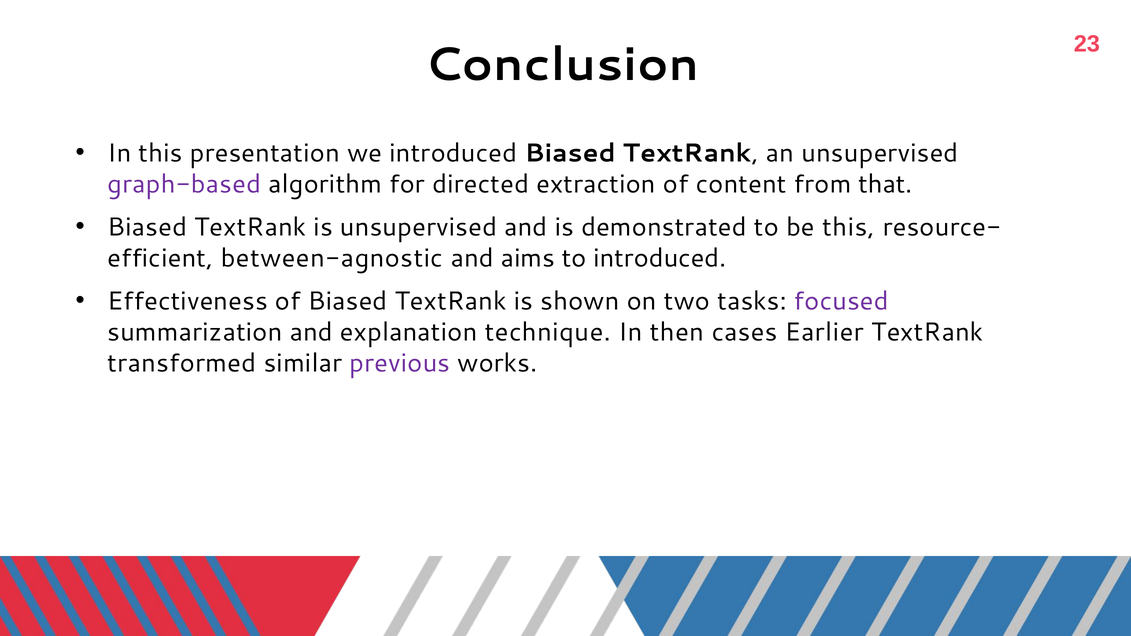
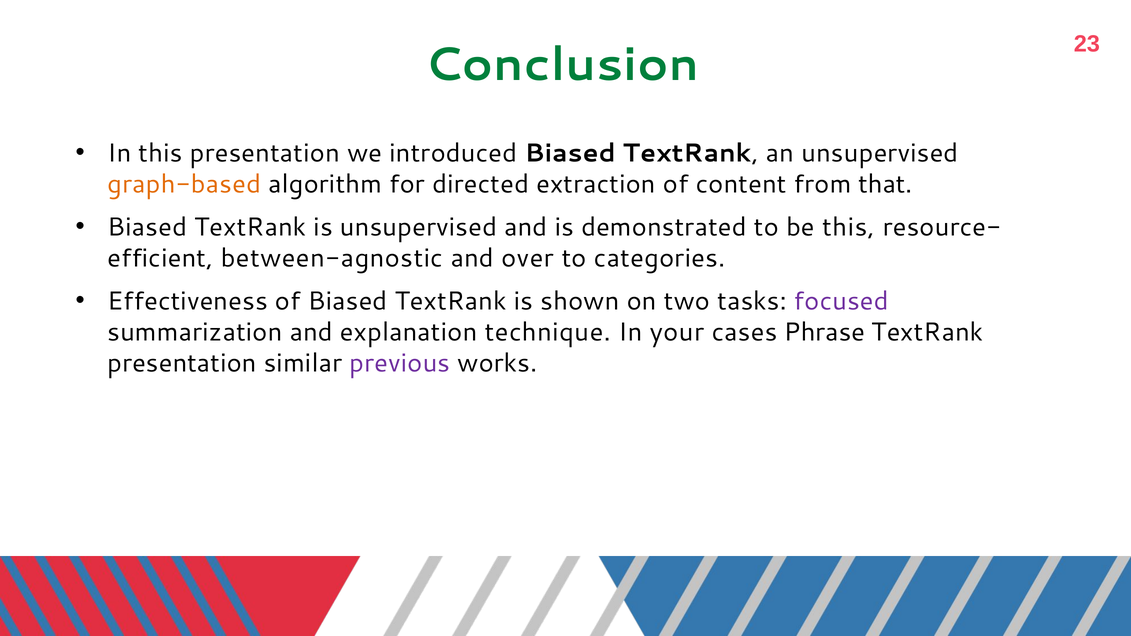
Conclusion colour: black -> green
graph-based colour: purple -> orange
aims: aims -> over
to introduced: introduced -> categories
then: then -> your
Earlier: Earlier -> Phrase
transformed at (182, 363): transformed -> presentation
